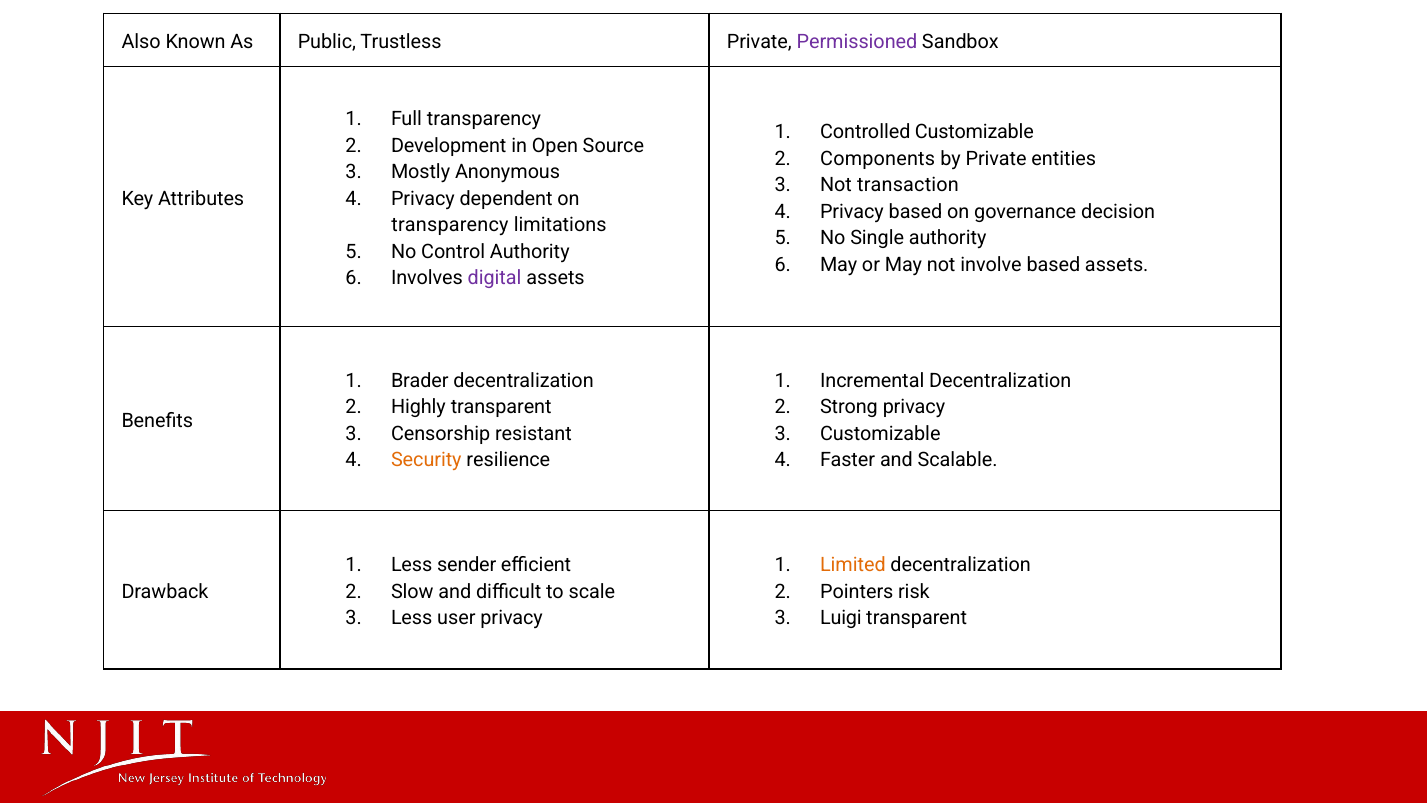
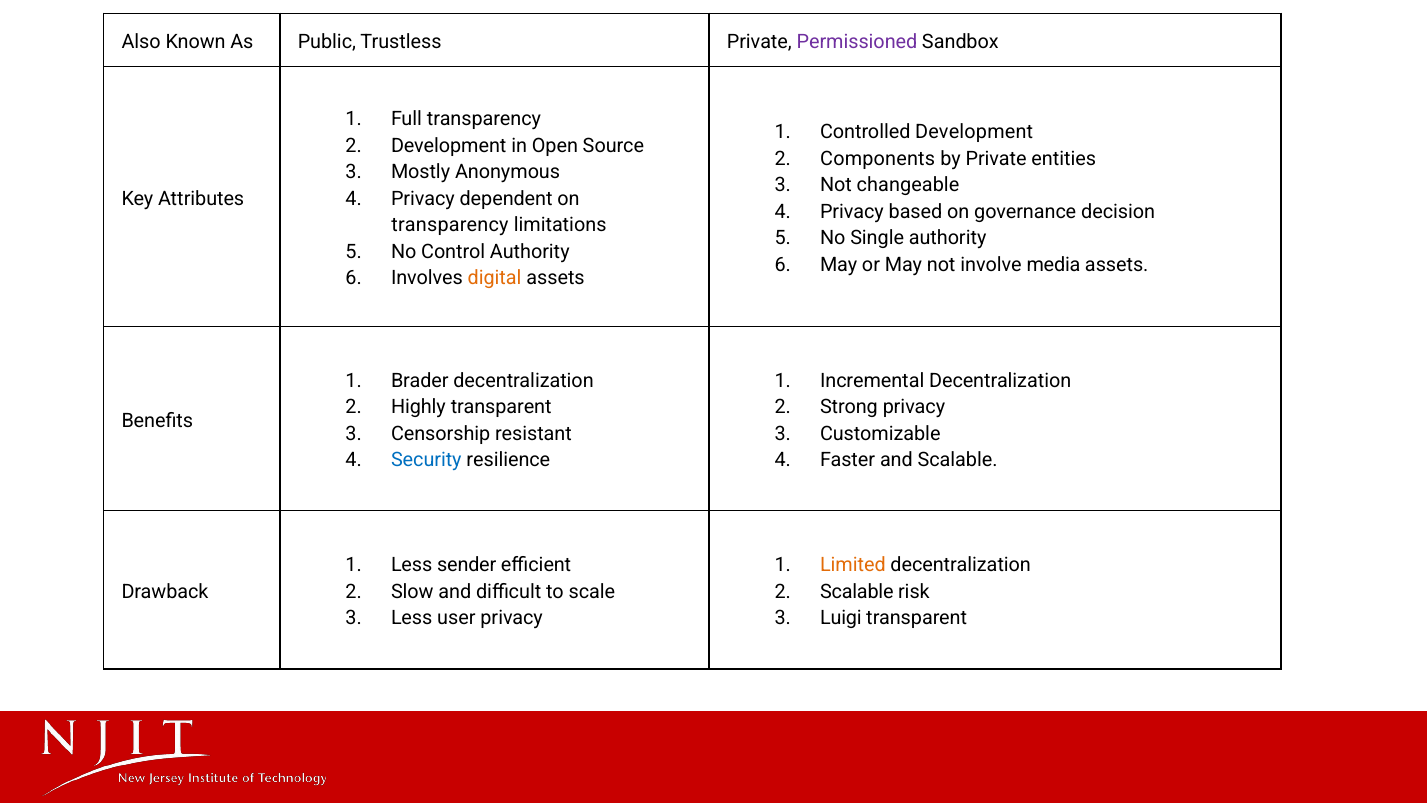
Controlled Customizable: Customizable -> Development
transaction: transaction -> changeable
involve based: based -> media
digital colour: purple -> orange
Security colour: orange -> blue
Pointers at (857, 592): Pointers -> Scalable
